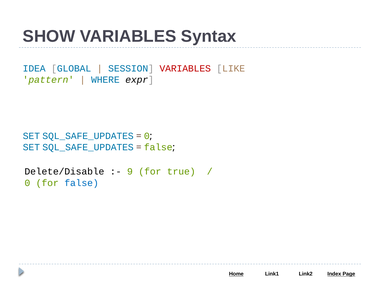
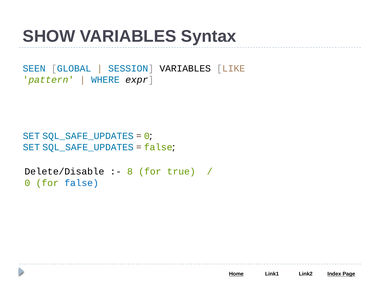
IDEA: IDEA -> SEEN
VARIABLES at (185, 68) colour: red -> black
9: 9 -> 8
